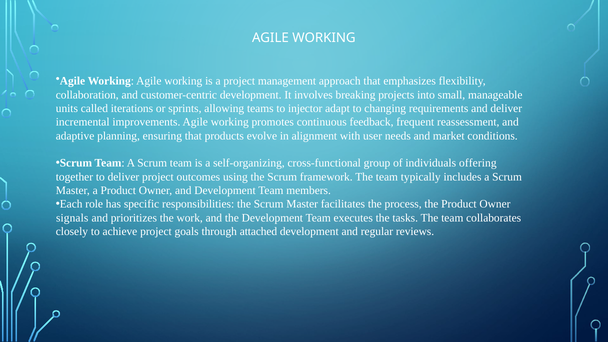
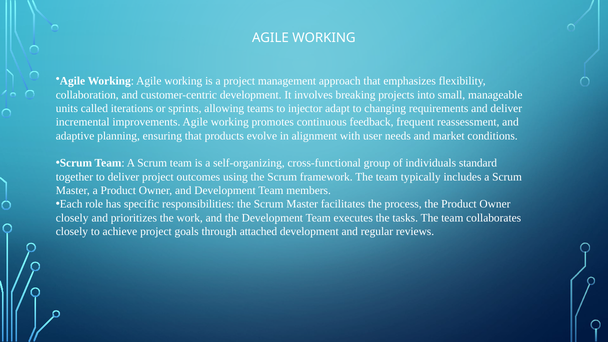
offering: offering -> standard
signals at (72, 218): signals -> closely
